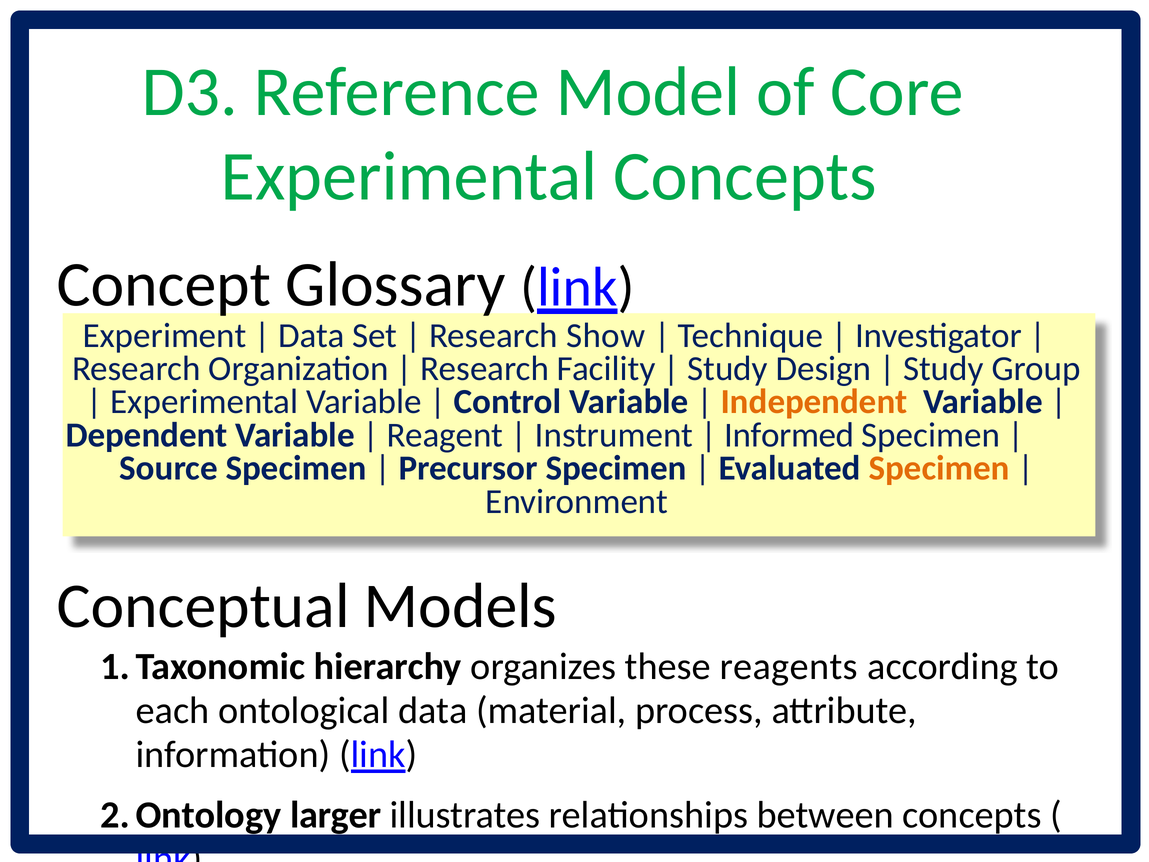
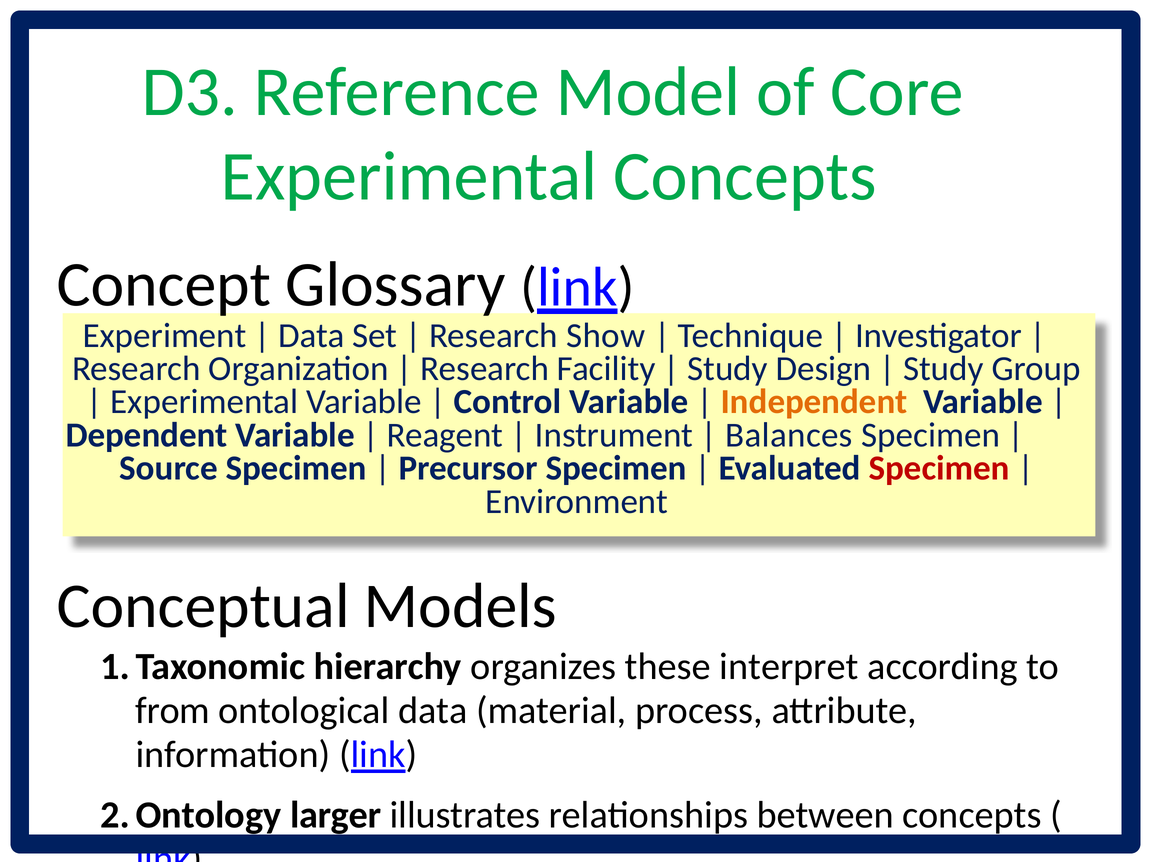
Informed: Informed -> Balances
Specimen at (939, 468) colour: orange -> red
reagents: reagents -> interpret
each: each -> from
